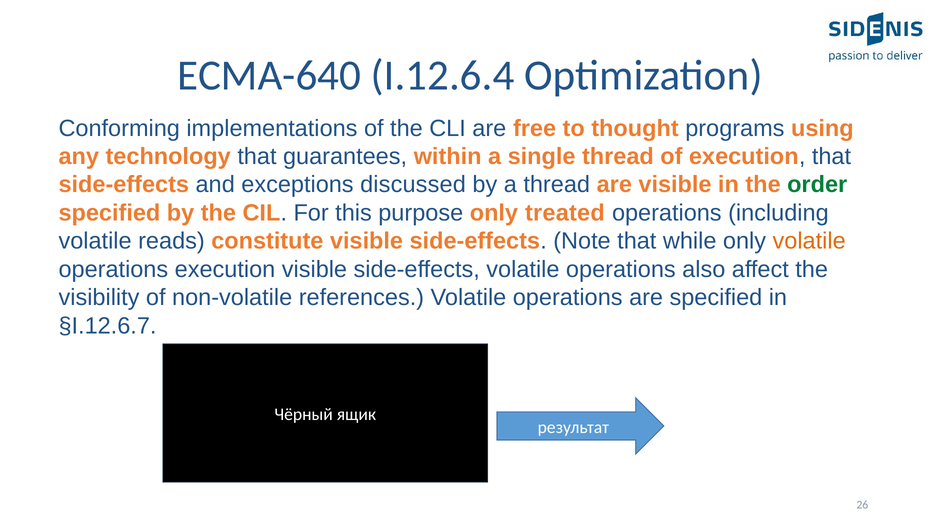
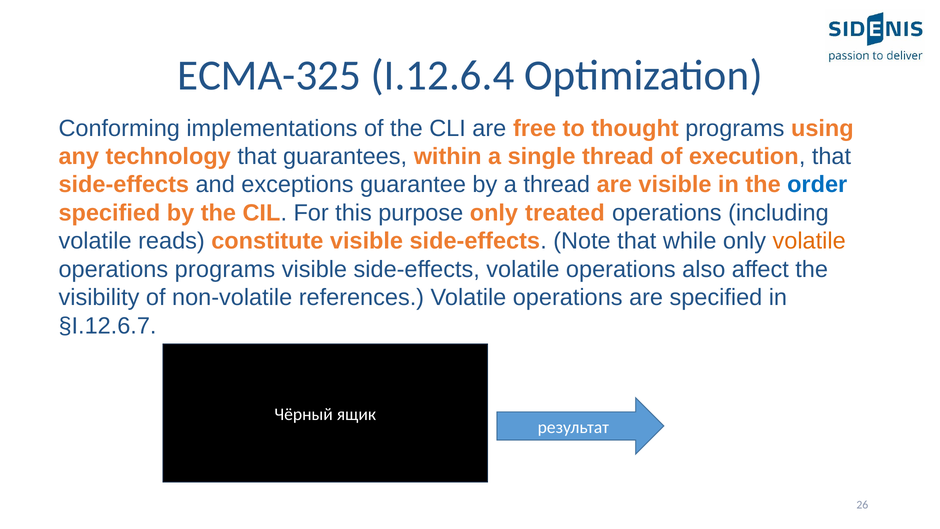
ECMA-640: ECMA-640 -> ECMA-325
discussed: discussed -> guarantee
order colour: green -> blue
operations execution: execution -> programs
